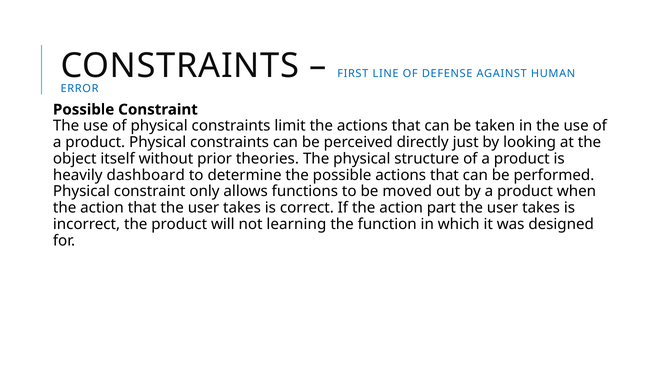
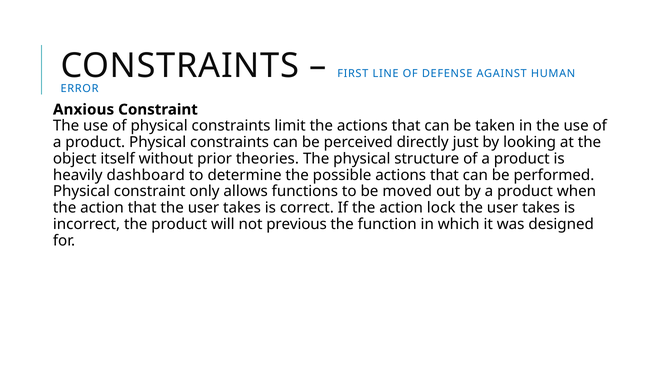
Possible at (84, 110): Possible -> Anxious
part: part -> lock
learning: learning -> previous
